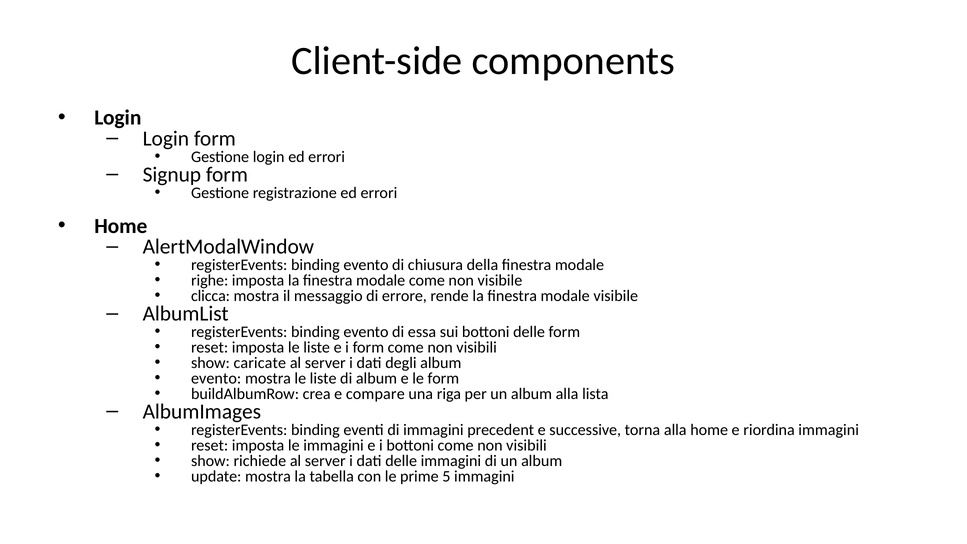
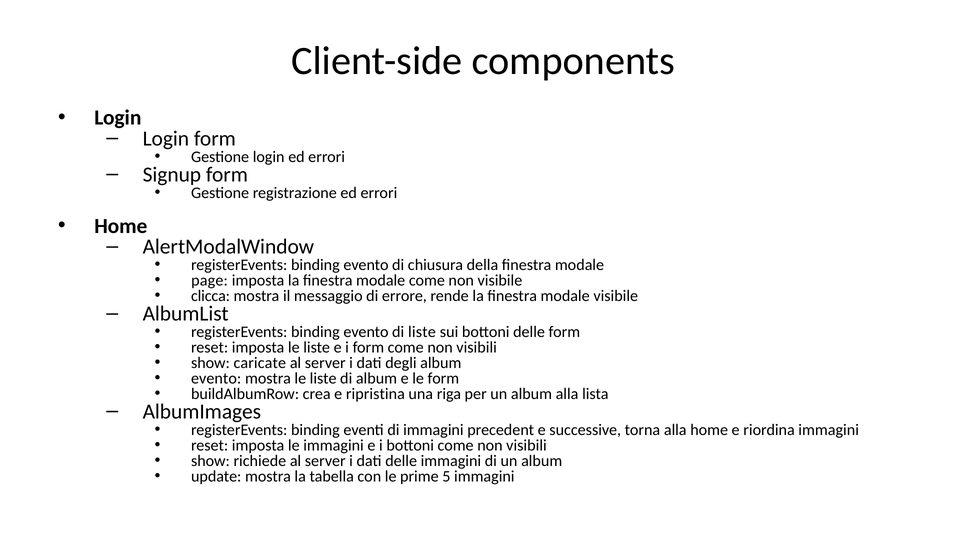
righe: righe -> page
di essa: essa -> liste
compare: compare -> ripristina
